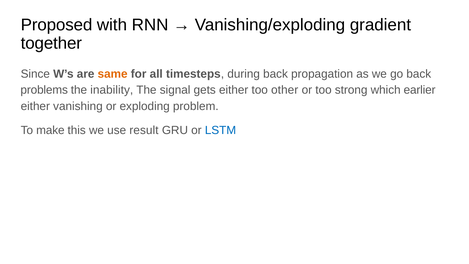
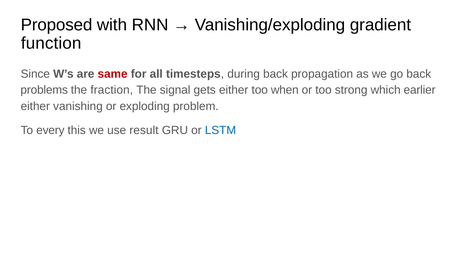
together: together -> function
same colour: orange -> red
inability: inability -> fraction
other: other -> when
make: make -> every
